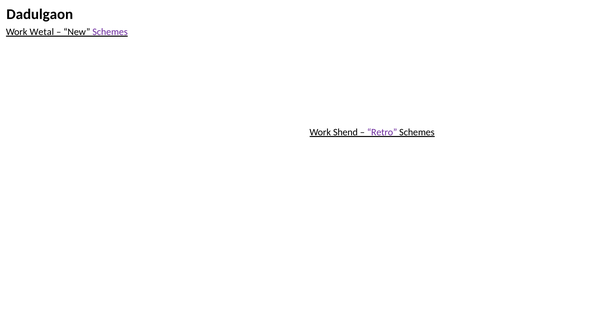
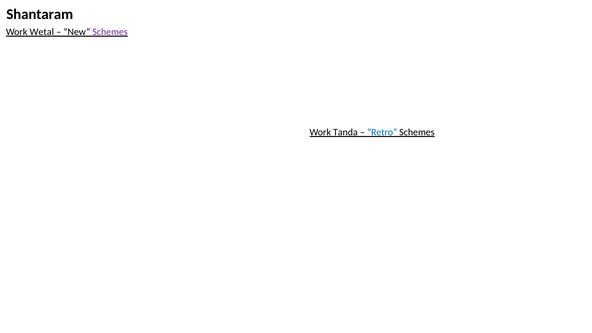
Dadulgaon: Dadulgaon -> Shantaram
Shend: Shend -> Tanda
Retro colour: purple -> blue
